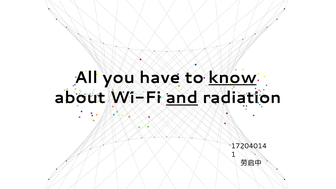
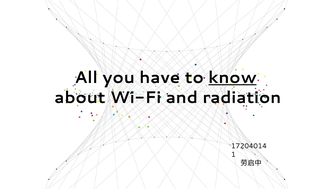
and underline: present -> none
